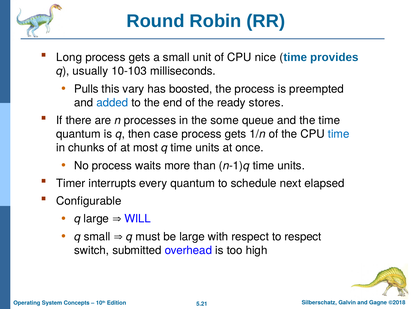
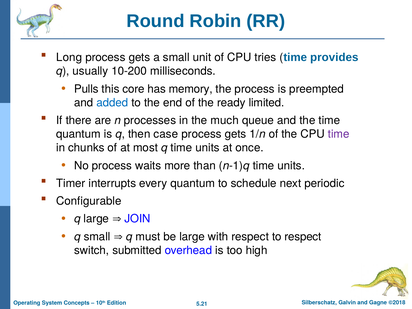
nice: nice -> tries
10-103: 10-103 -> 10-200
vary: vary -> core
boosted: boosted -> memory
stores: stores -> limited
some: some -> much
time at (339, 134) colour: blue -> purple
elapsed: elapsed -> periodic
WILL: WILL -> JOIN
